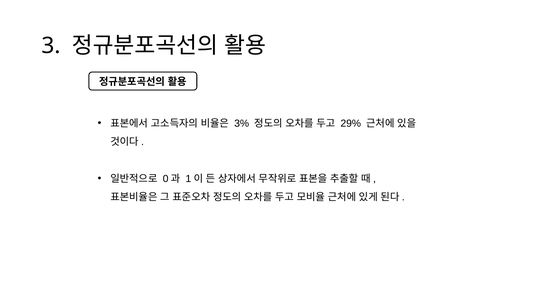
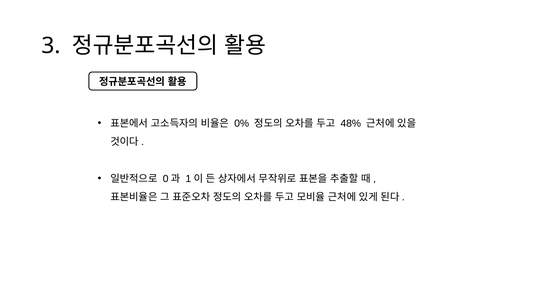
3%: 3% -> 0%
29%: 29% -> 48%
